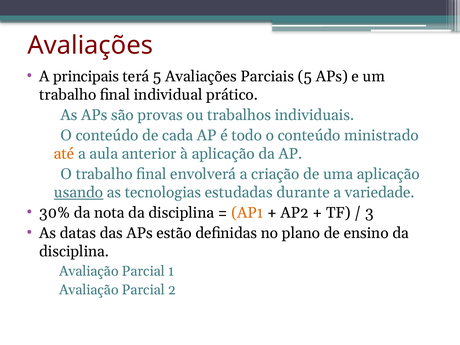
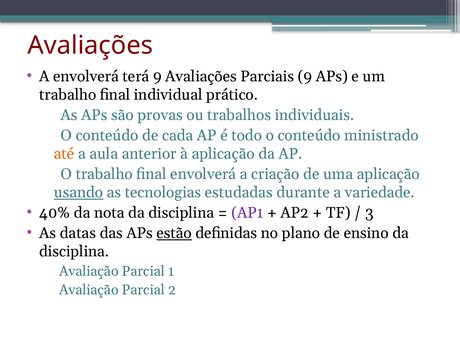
A principais: principais -> envolverá
terá 5: 5 -> 9
Parciais 5: 5 -> 9
30%: 30% -> 40%
AP1 colour: orange -> purple
estão underline: none -> present
